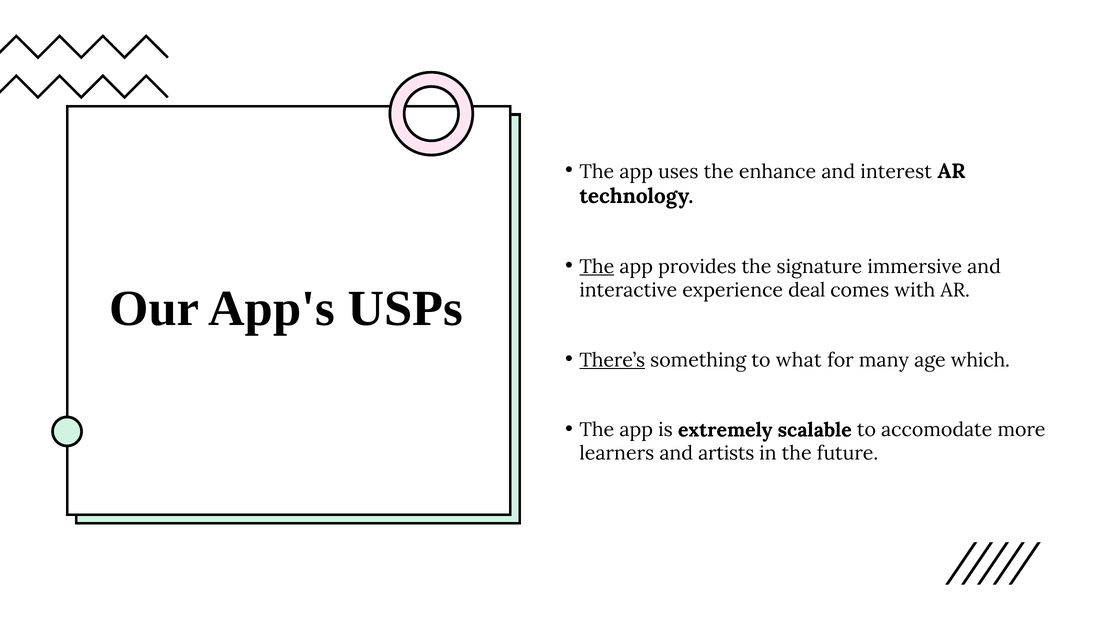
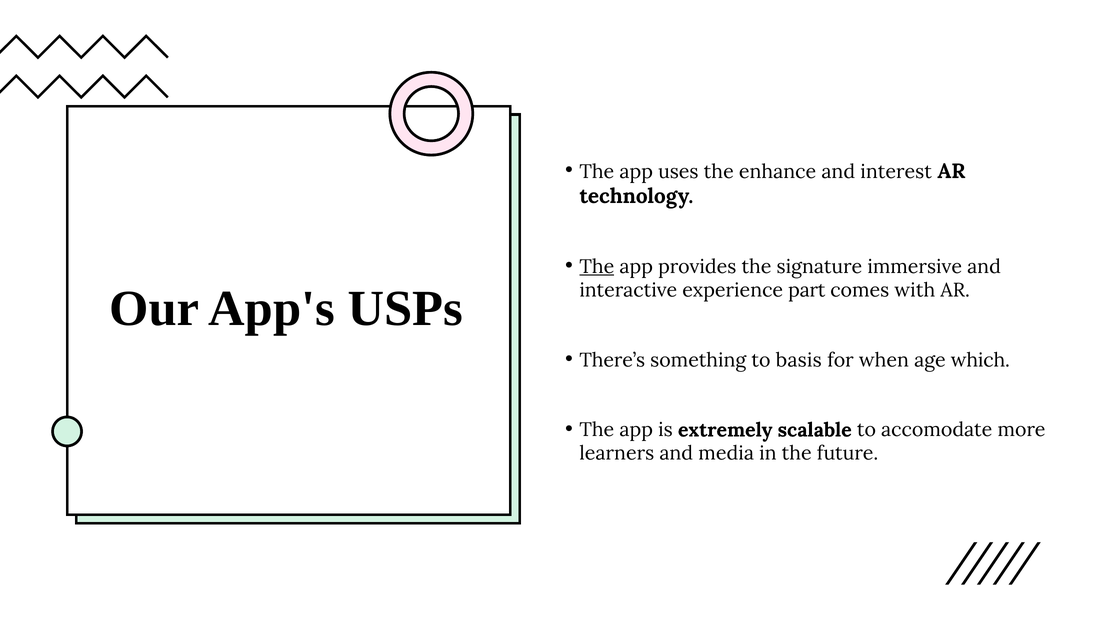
deal: deal -> part
There’s underline: present -> none
what: what -> basis
many: many -> when
artists: artists -> media
